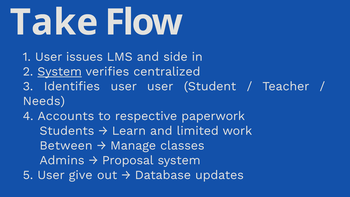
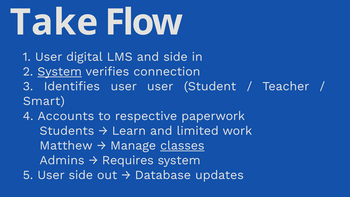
issues: issues -> digital
centralized: centralized -> connection
Needs: Needs -> Smart
Between: Between -> Matthew
classes underline: none -> present
Proposal: Proposal -> Requires
User give: give -> side
